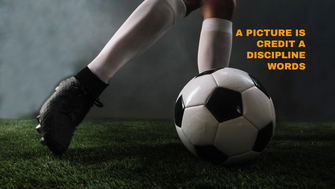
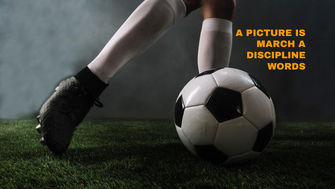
CREDIT: CREDIT -> MARCH
